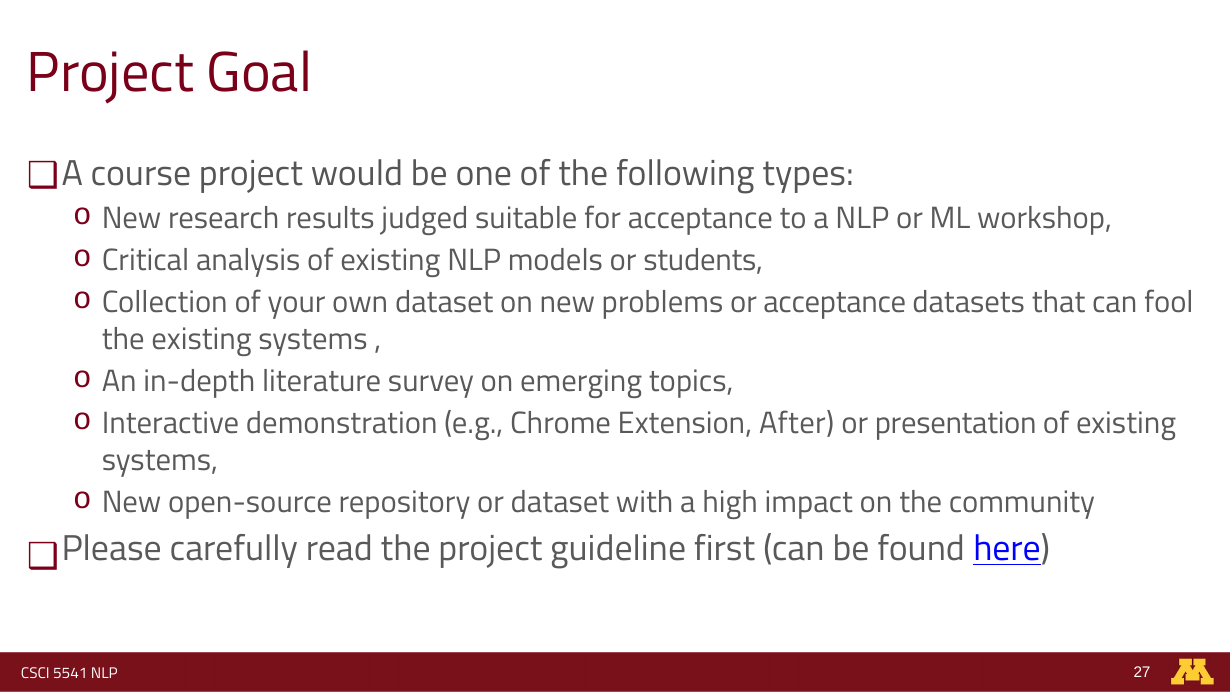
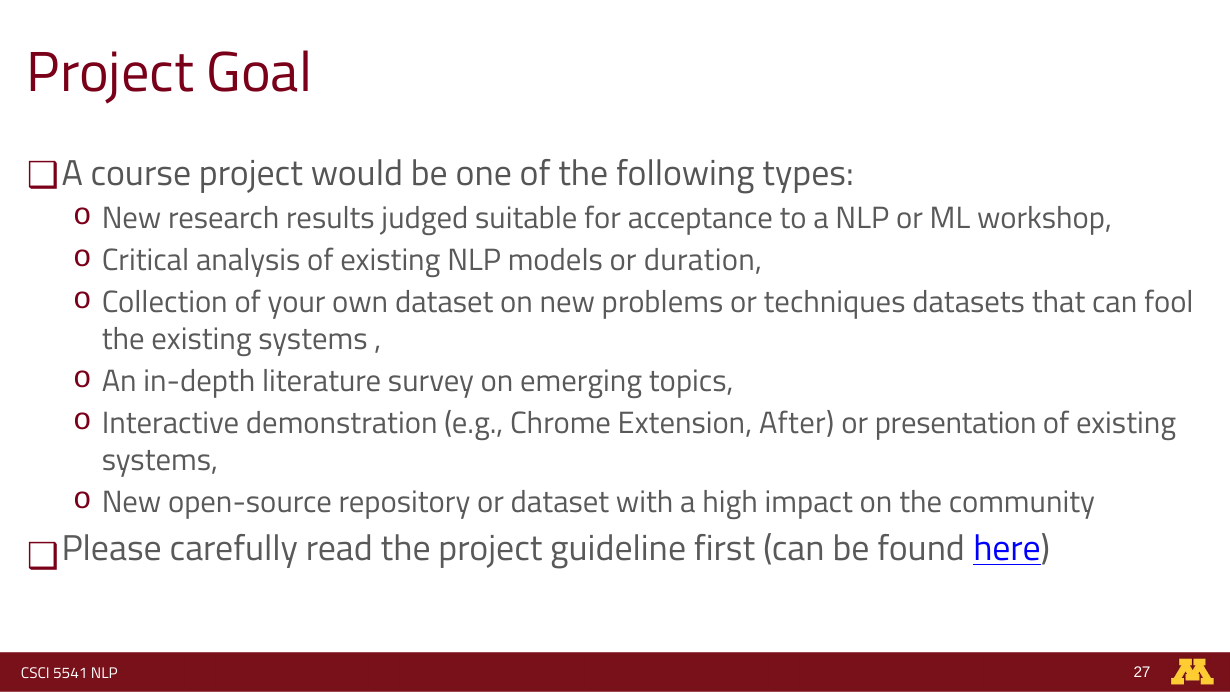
students: students -> duration
or acceptance: acceptance -> techniques
